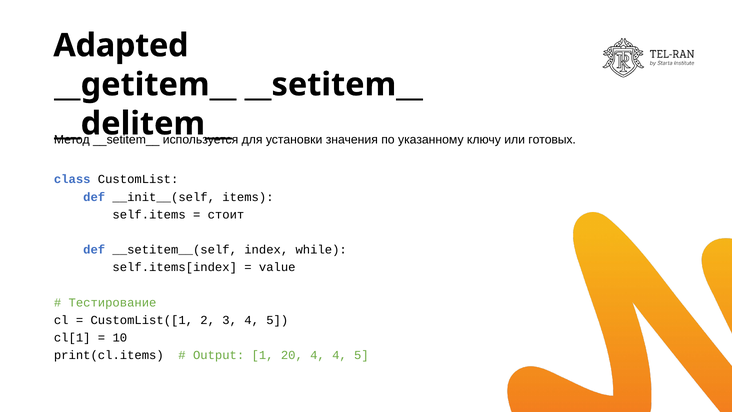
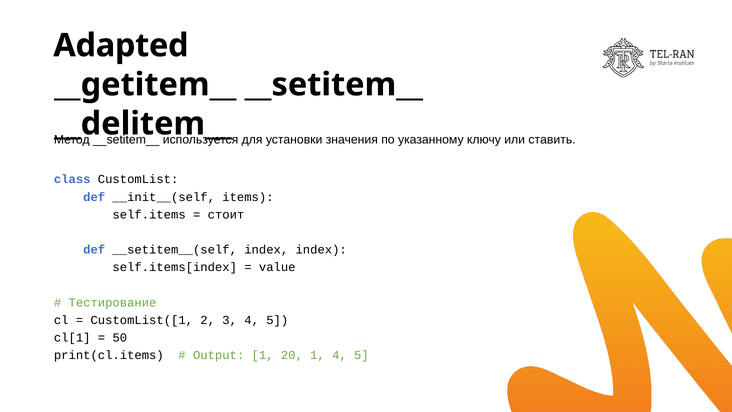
готовых: готовых -> ставить
index while: while -> index
10: 10 -> 50
20 4: 4 -> 1
